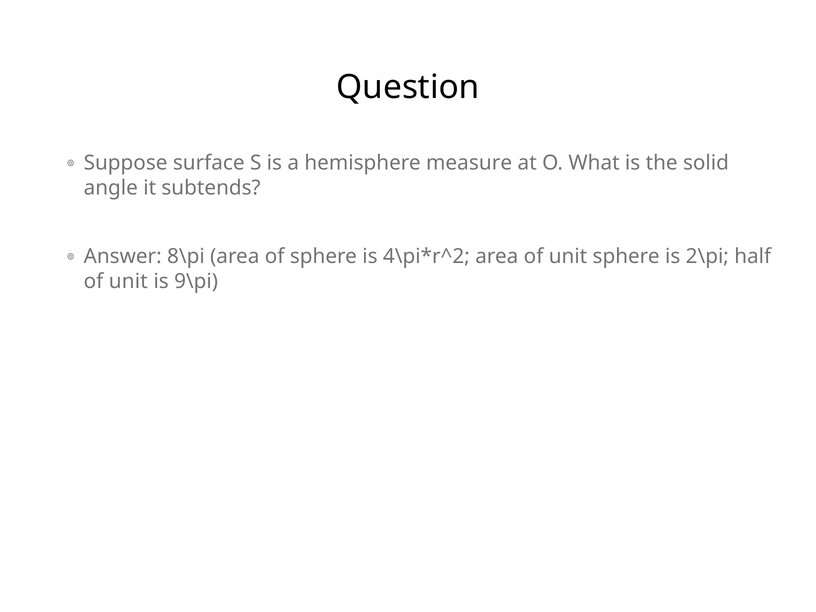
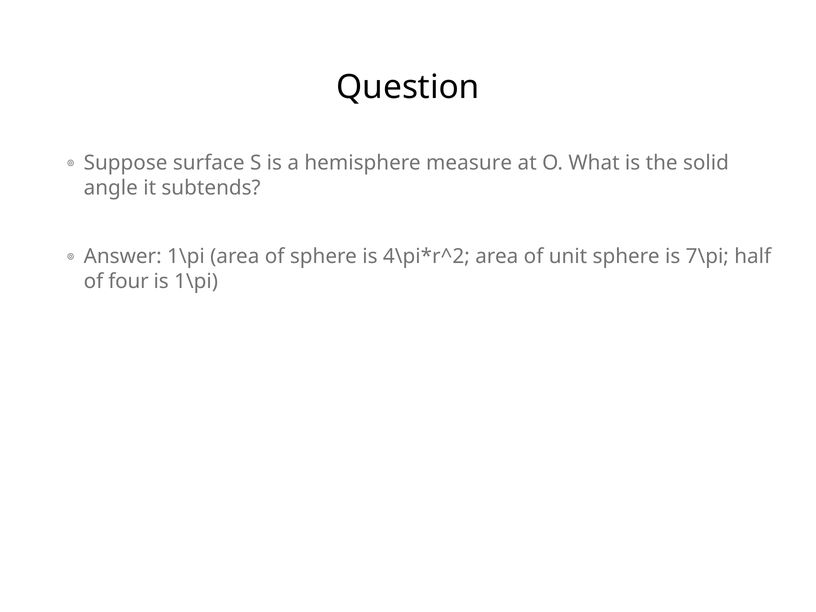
Answer 8\pi: 8\pi -> 1\pi
2\pi: 2\pi -> 7\pi
unit at (128, 281): unit -> four
is 9\pi: 9\pi -> 1\pi
